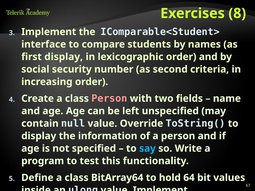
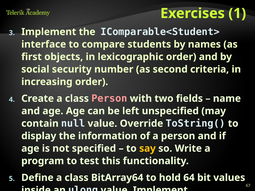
8: 8 -> 1
first display: display -> objects
say colour: light blue -> yellow
